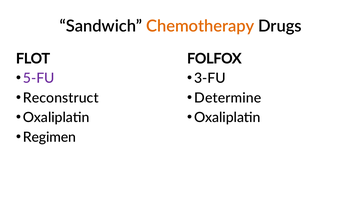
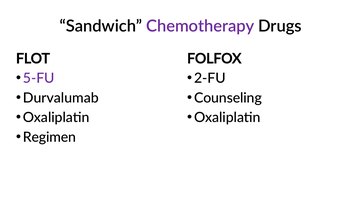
Chemotherapy colour: orange -> purple
3-FU: 3-FU -> 2-FU
Reconstruct: Reconstruct -> Durvalumab
Determine: Determine -> Counseling
